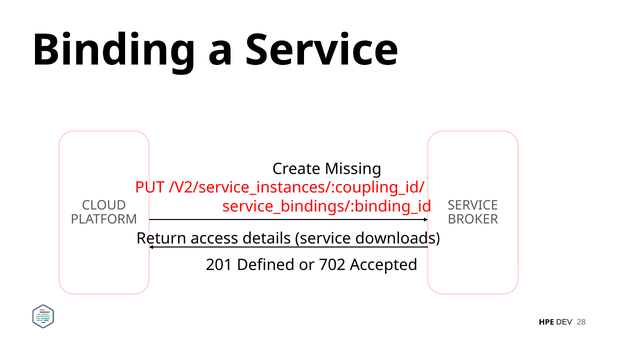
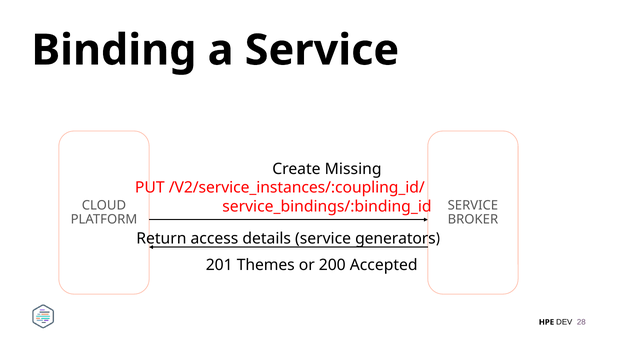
downloads: downloads -> generators
Defined: Defined -> Themes
702: 702 -> 200
